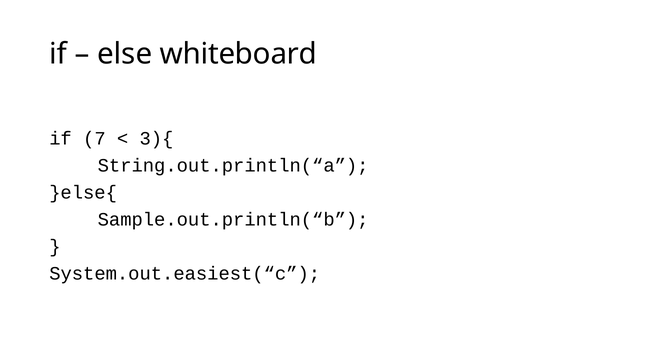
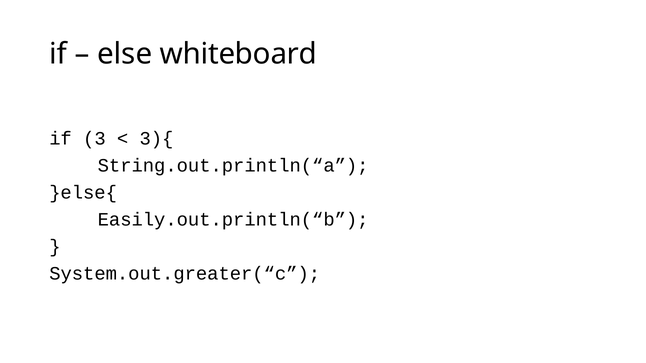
7: 7 -> 3
Sample.out.println(“b: Sample.out.println(“b -> Easily.out.println(“b
System.out.easiest(“c: System.out.easiest(“c -> System.out.greater(“c
